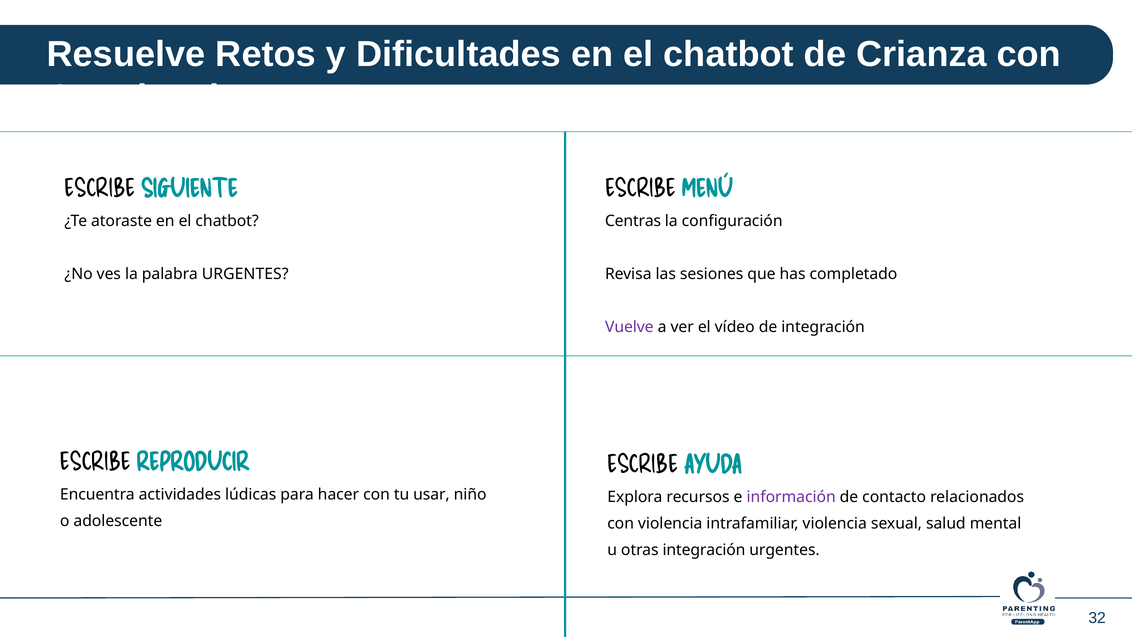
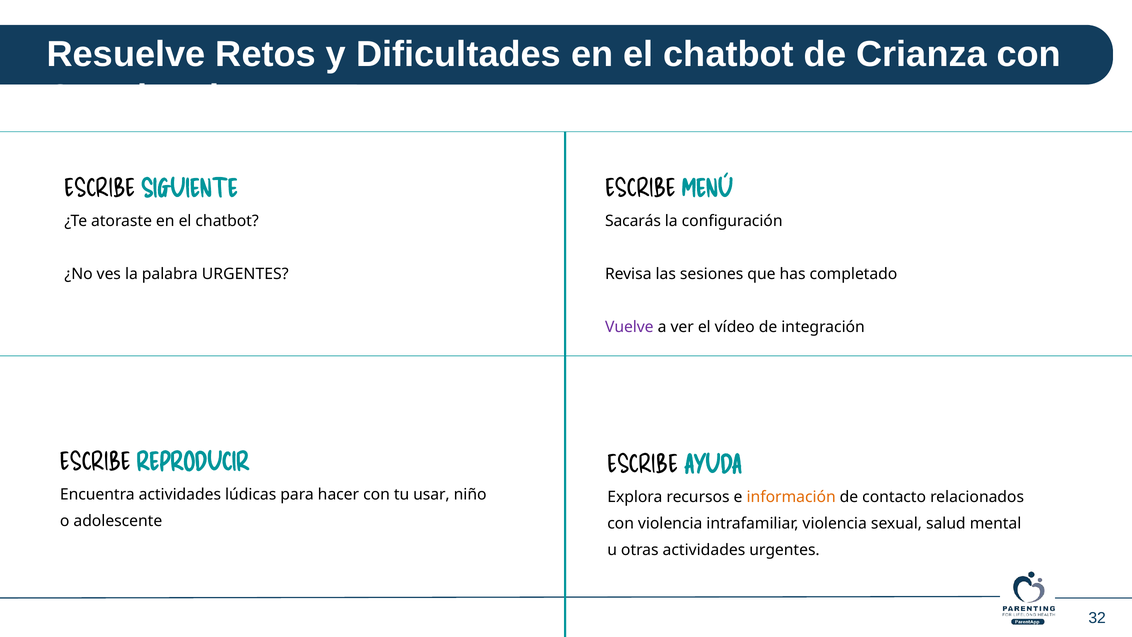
Centras: Centras -> Sacarás
información colour: purple -> orange
otras integración: integración -> actividades
